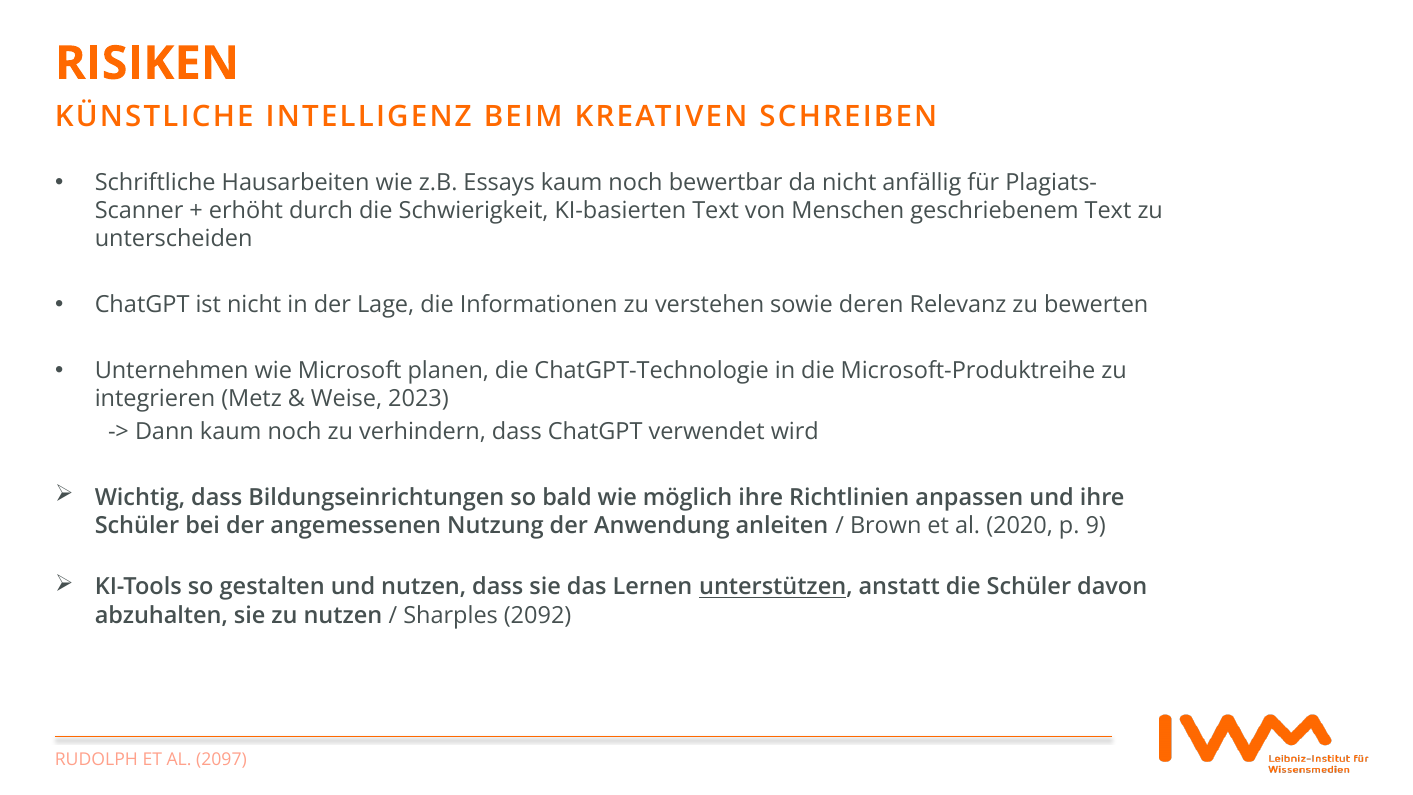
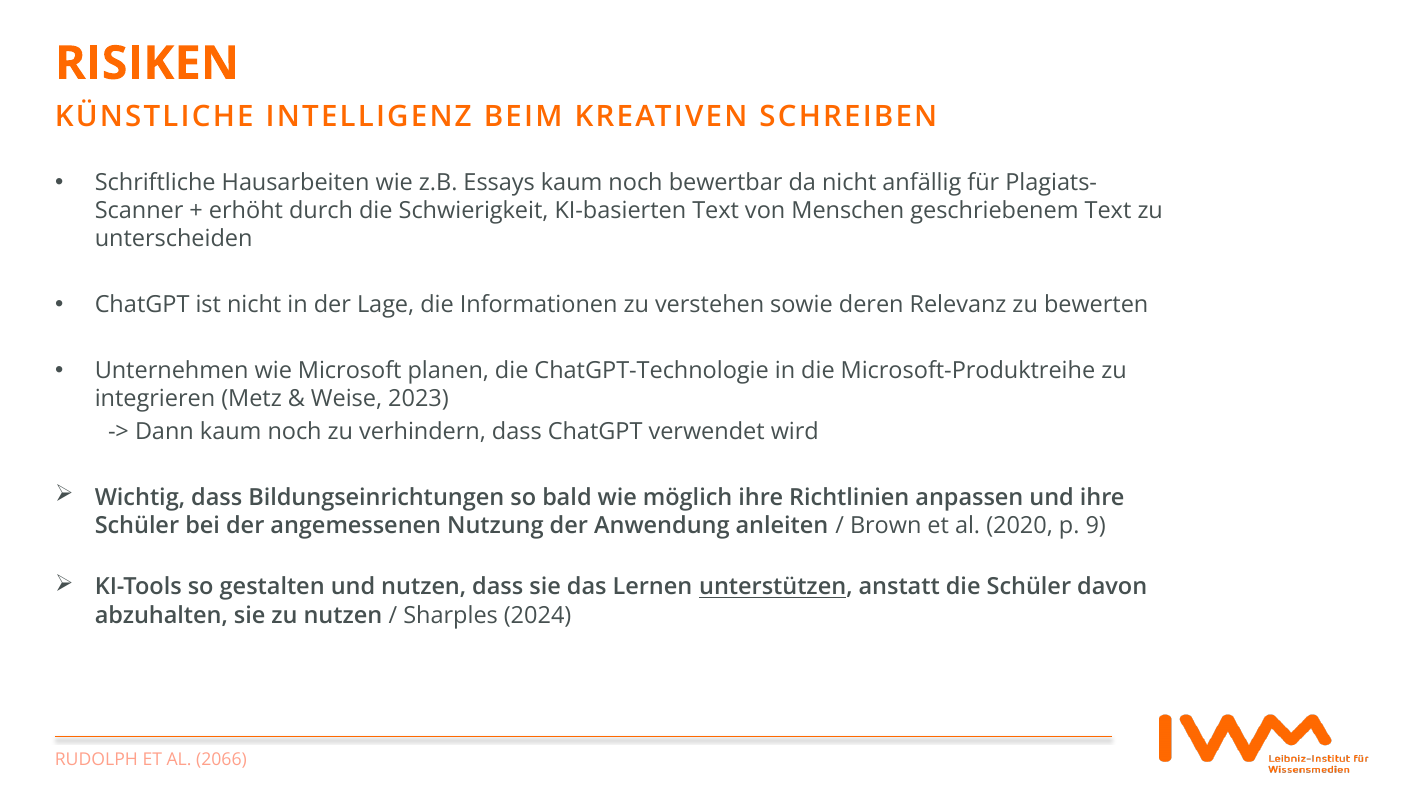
2092: 2092 -> 2024
2097: 2097 -> 2066
